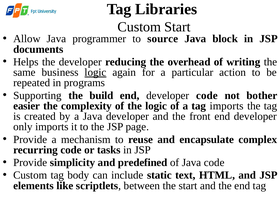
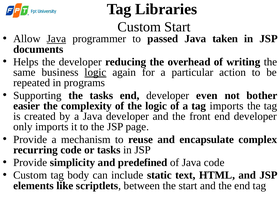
Java at (56, 39) underline: none -> present
source: source -> passed
block: block -> taken
the build: build -> tasks
developer code: code -> even
